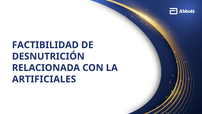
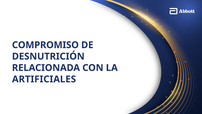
FACTIBILIDAD: FACTIBILIDAD -> COMPROMISO
